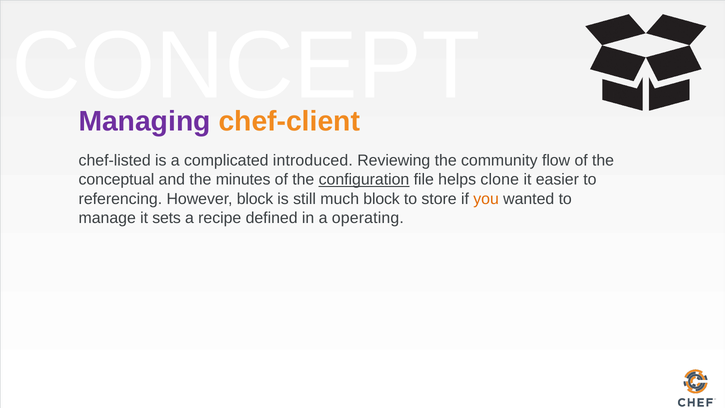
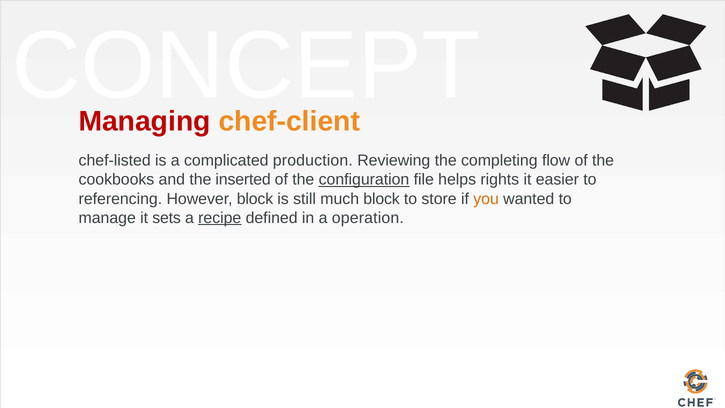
Managing colour: purple -> red
introduced: introduced -> production
community: community -> completing
conceptual: conceptual -> cookbooks
minutes: minutes -> inserted
clone: clone -> rights
recipe underline: none -> present
operating: operating -> operation
